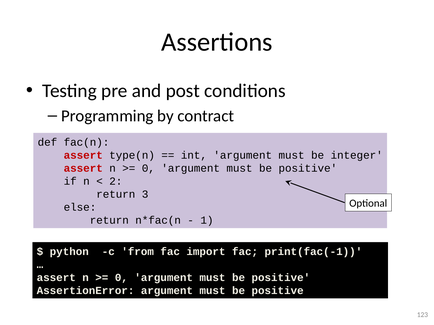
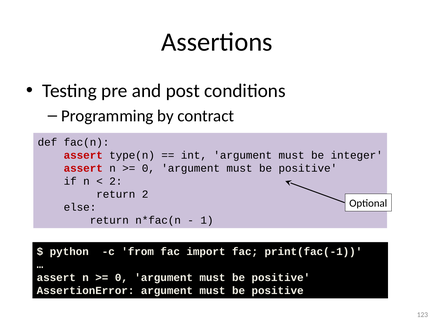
return 3: 3 -> 2
